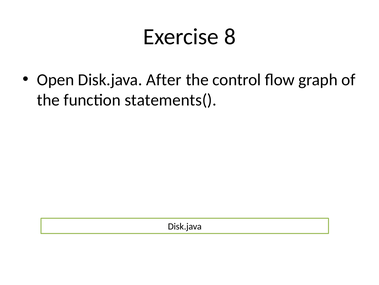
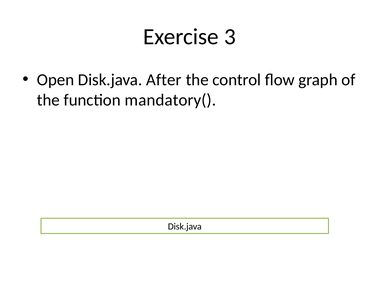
8: 8 -> 3
statements(: statements( -> mandatory(
